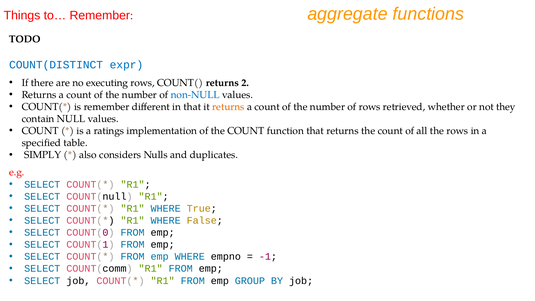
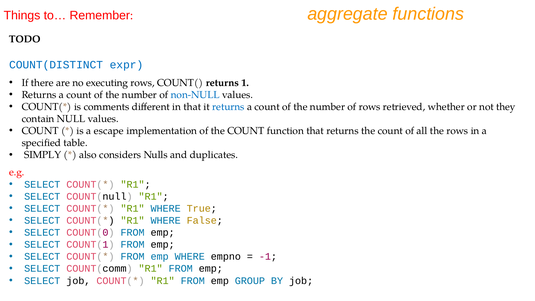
2: 2 -> 1
is remember: remember -> comments
returns at (228, 107) colour: orange -> blue
ratings: ratings -> escape
